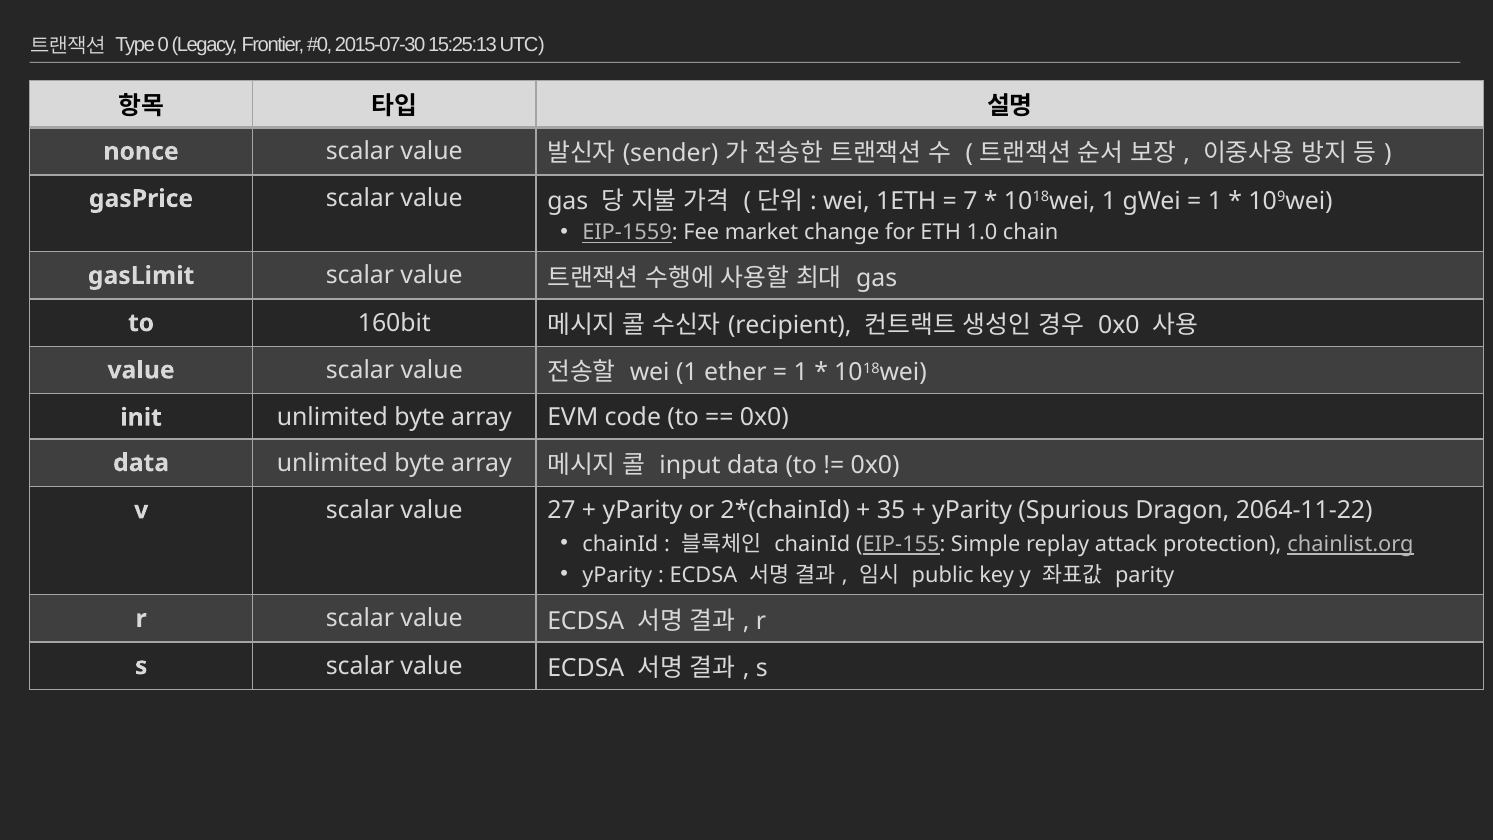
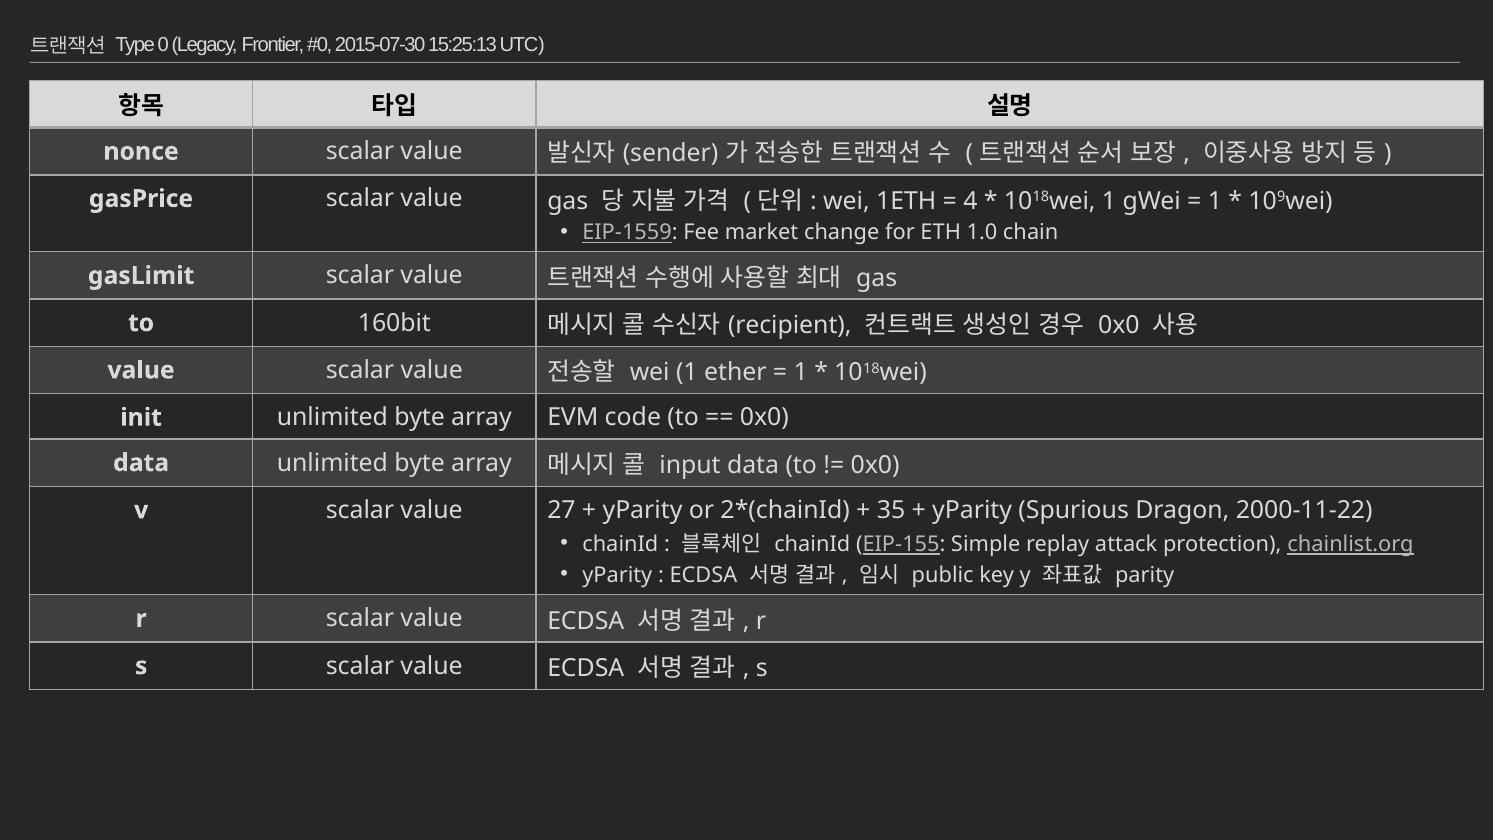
7: 7 -> 4
2064-11-22: 2064-11-22 -> 2000-11-22
